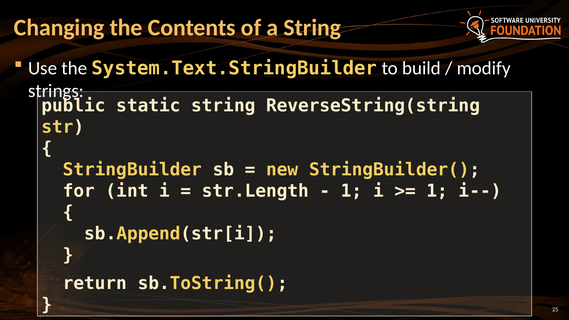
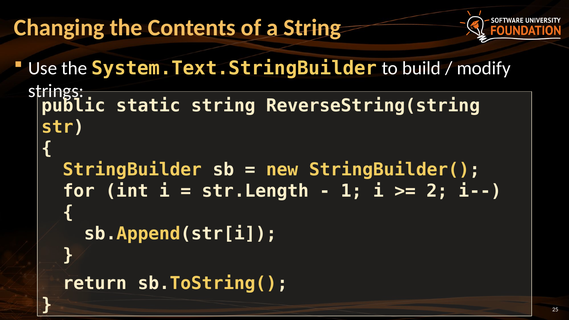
1 at (437, 191): 1 -> 2
